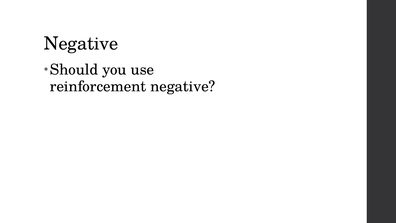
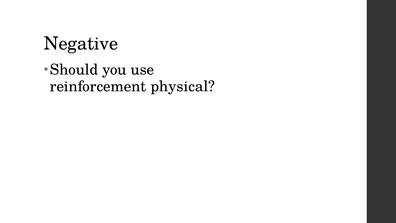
reinforcement negative: negative -> physical
